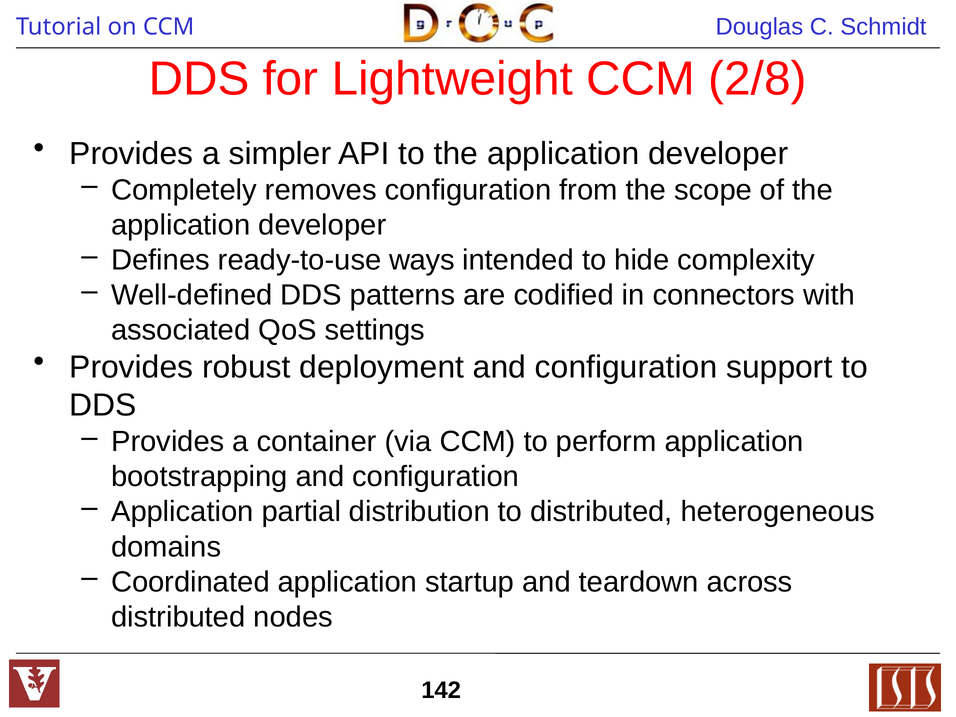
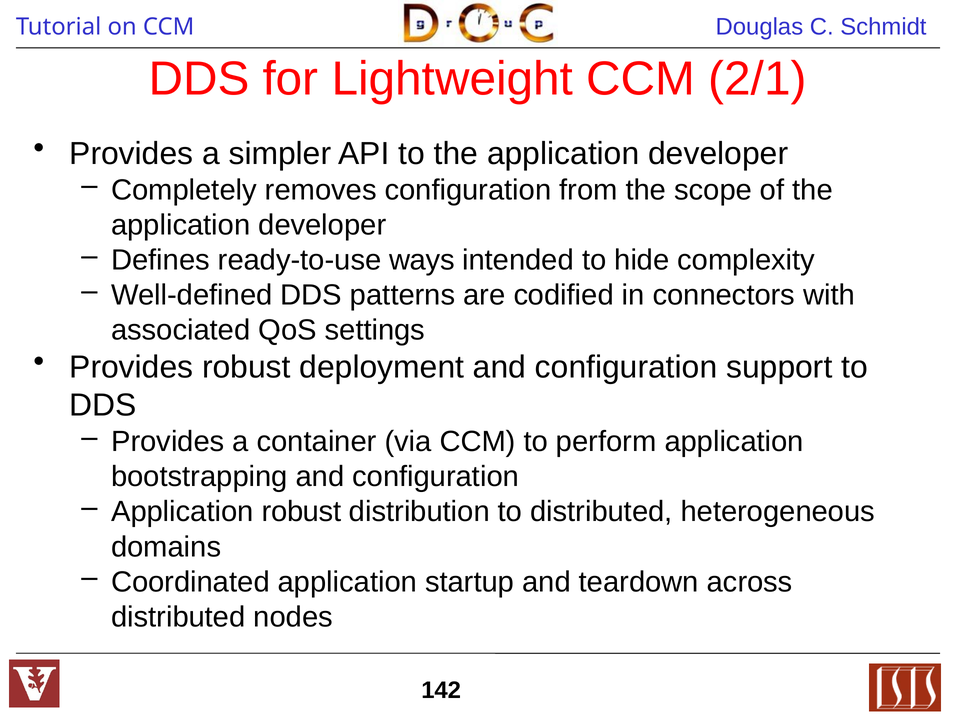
2/8: 2/8 -> 2/1
Application partial: partial -> robust
